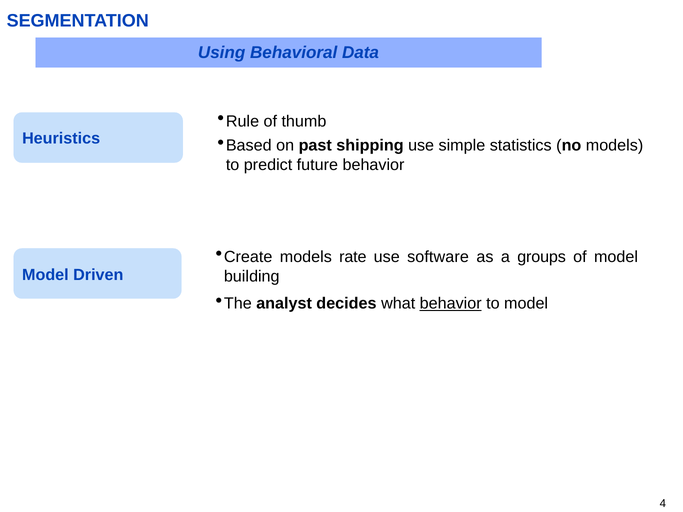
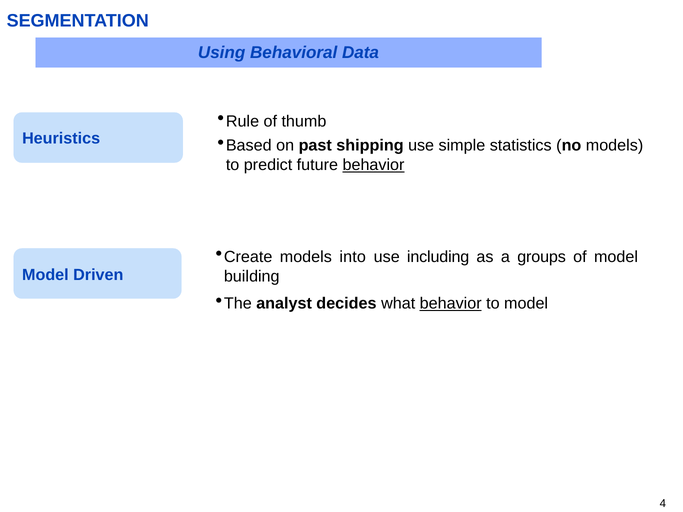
behavior at (374, 165) underline: none -> present
rate: rate -> into
software: software -> including
